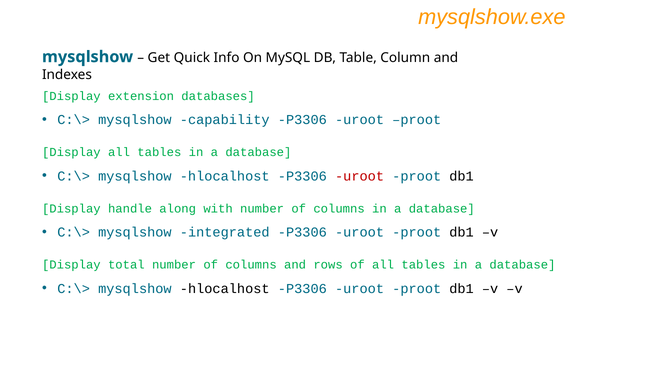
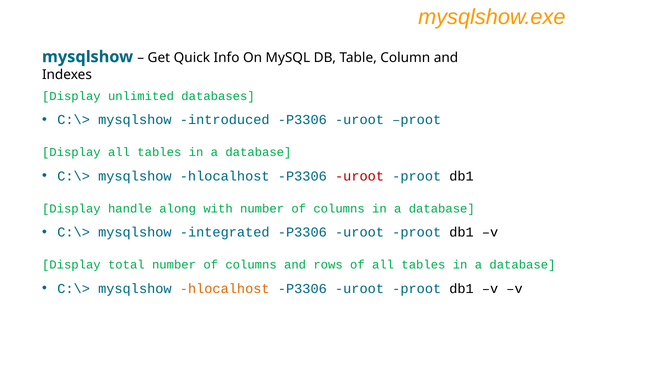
extension: extension -> unlimited
capability: capability -> introduced
hlocalhost at (225, 288) colour: black -> orange
